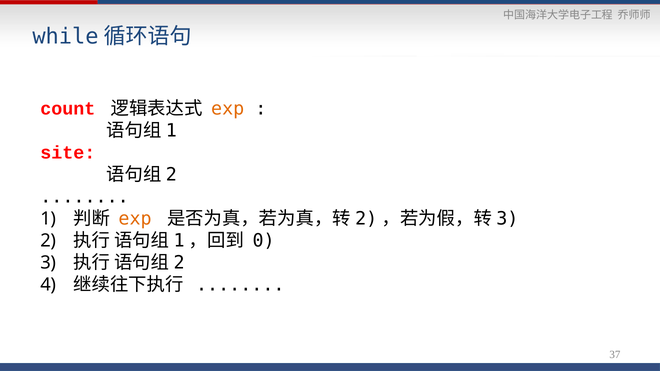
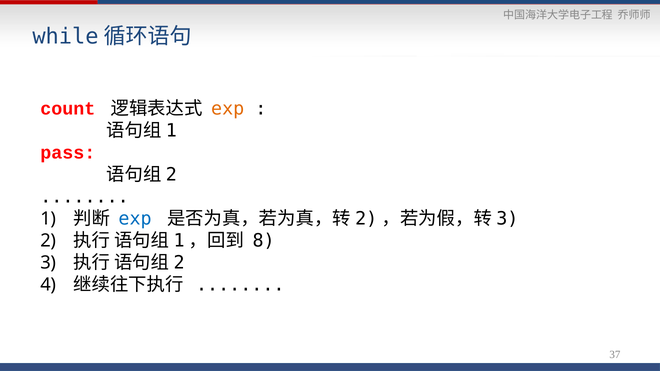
site: site -> pass
exp at (135, 219) colour: orange -> blue
0: 0 -> 8
